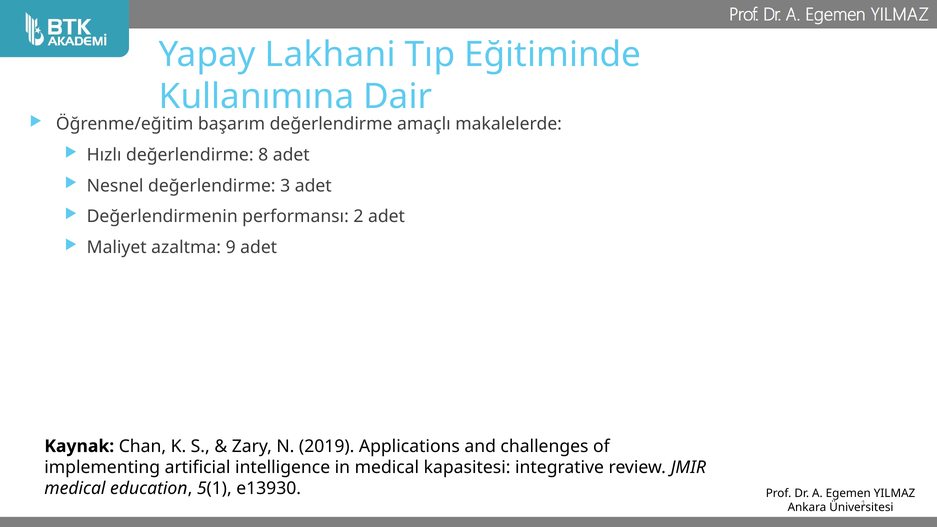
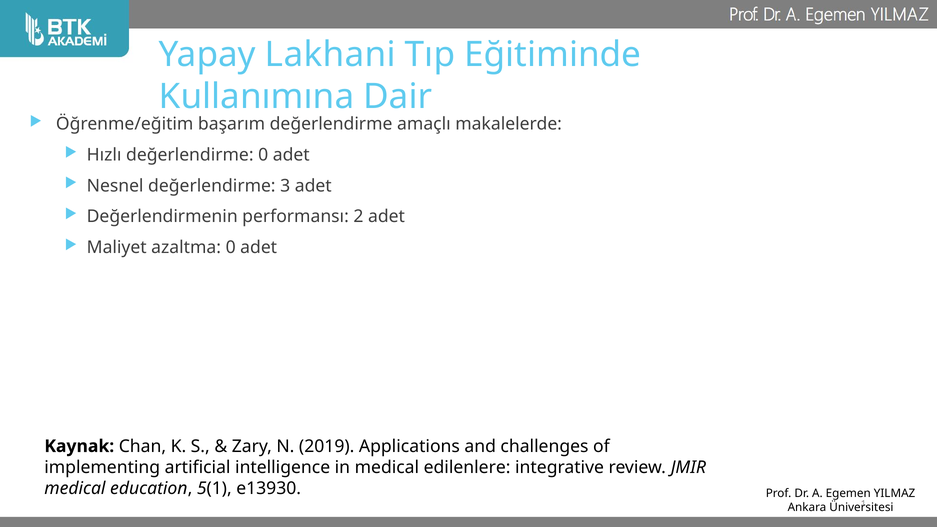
değerlendirme 8: 8 -> 0
azaltma 9: 9 -> 0
kapasitesi: kapasitesi -> edilenlere
